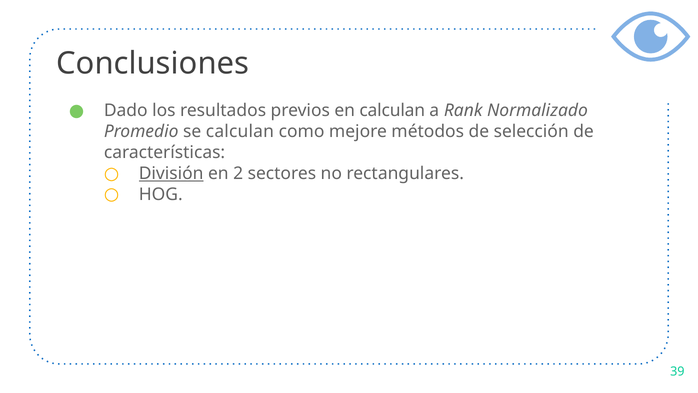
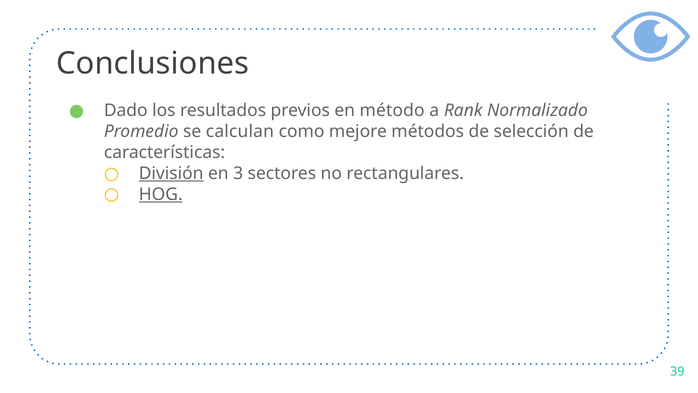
en calculan: calculan -> método
2: 2 -> 3
HOG underline: none -> present
